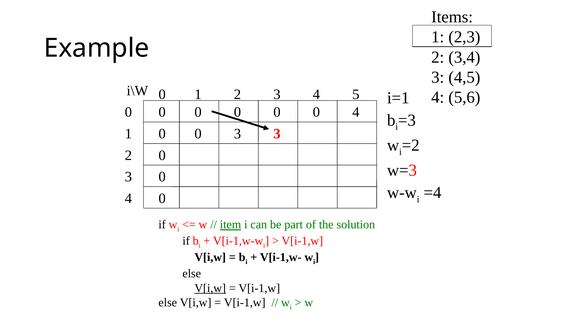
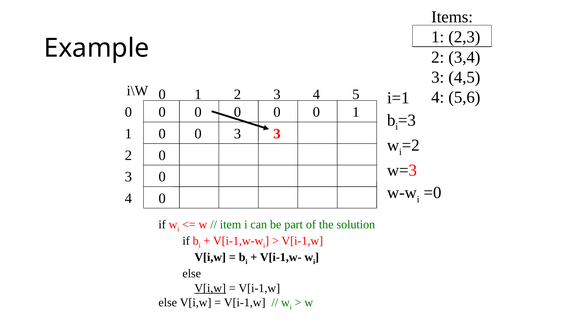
0 0 0 4: 4 -> 1
=4: =4 -> =0
item underline: present -> none
